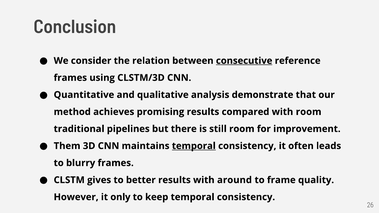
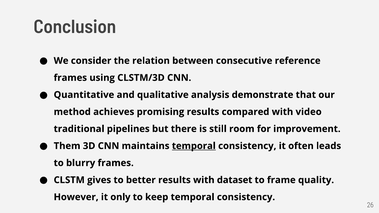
consecutive underline: present -> none
with room: room -> video
around: around -> dataset
